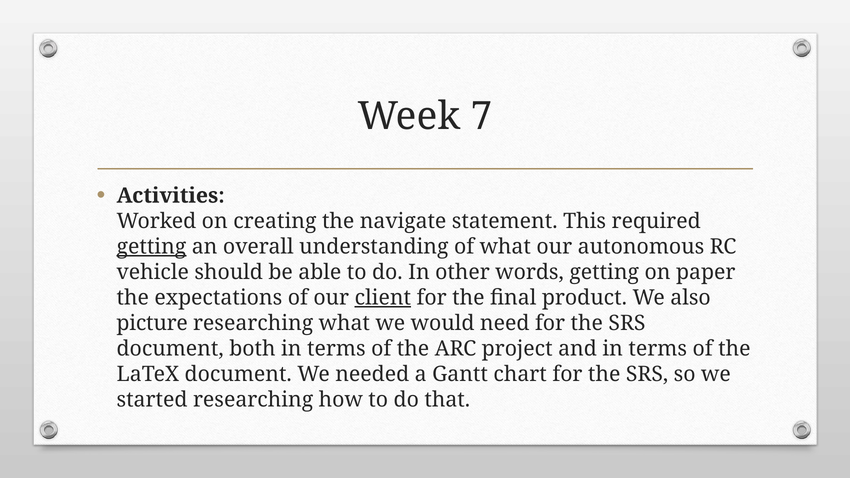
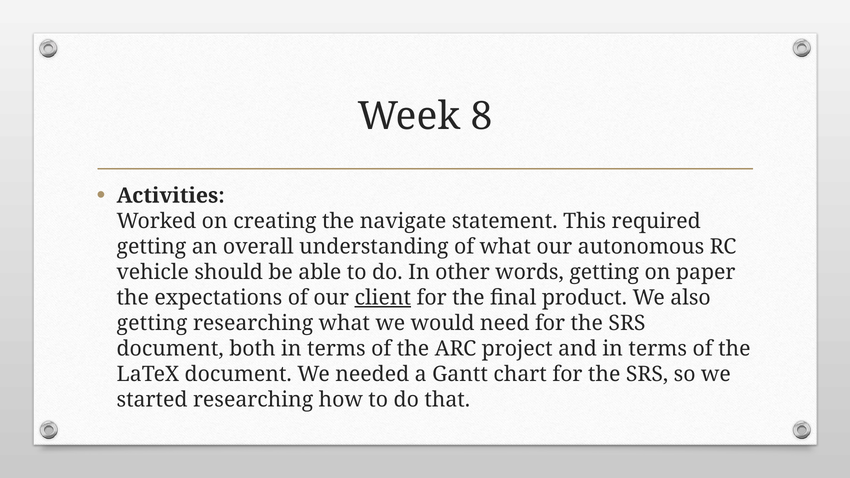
7: 7 -> 8
getting at (151, 247) underline: present -> none
picture at (152, 323): picture -> getting
